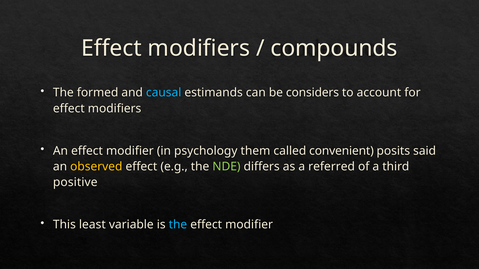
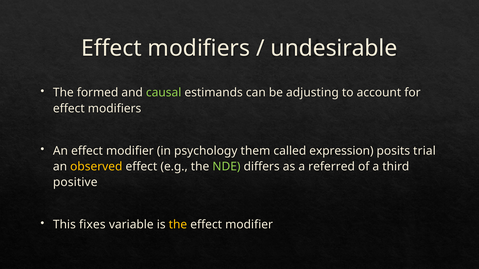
compounds: compounds -> undesirable
causal colour: light blue -> light green
considers: considers -> adjusting
convenient: convenient -> expression
said: said -> trial
least: least -> fixes
the at (178, 225) colour: light blue -> yellow
